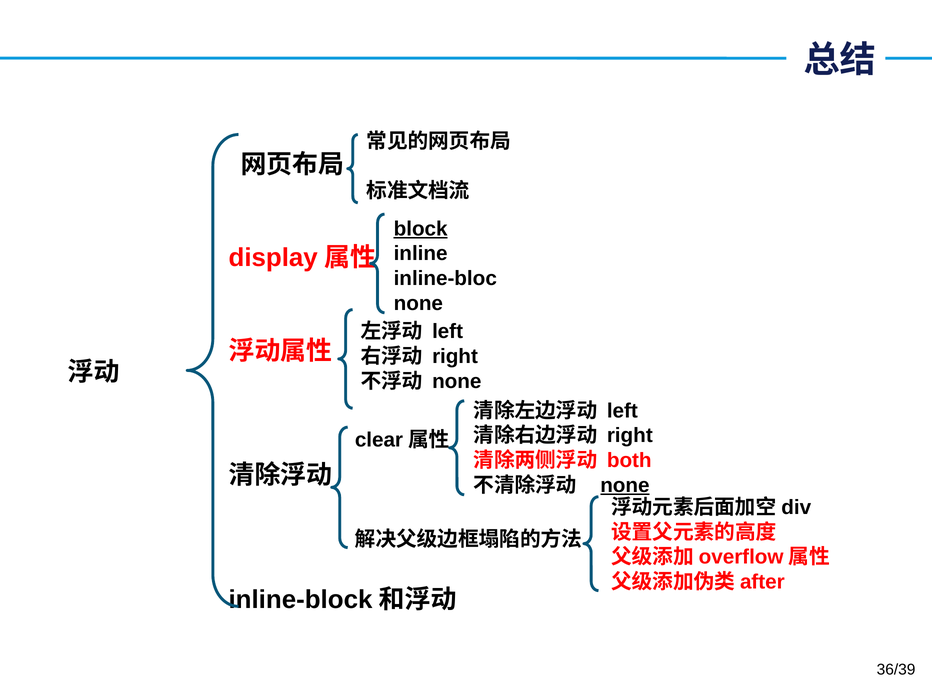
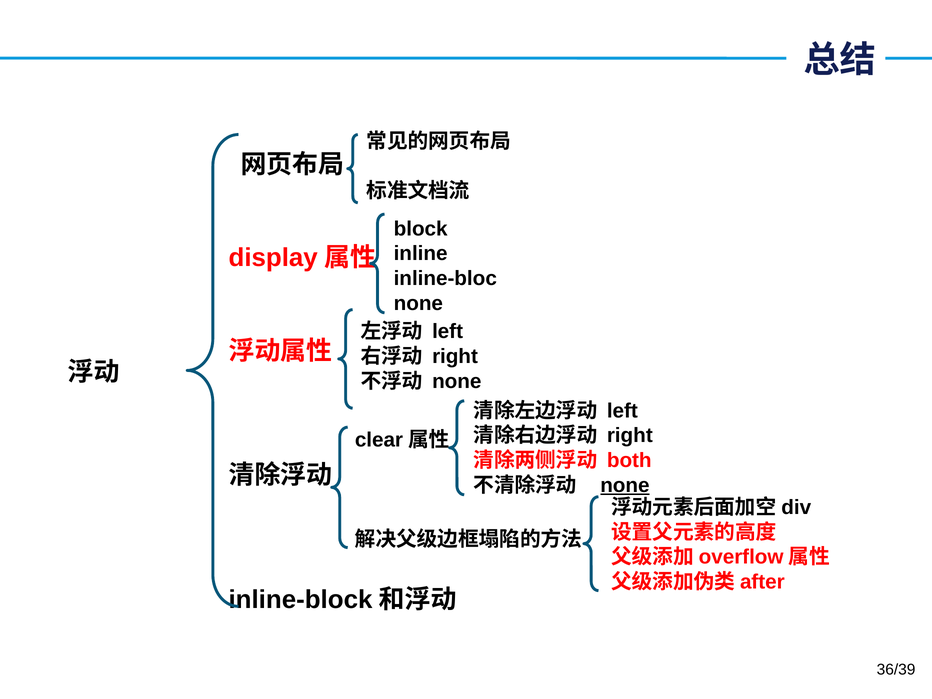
block underline: present -> none
